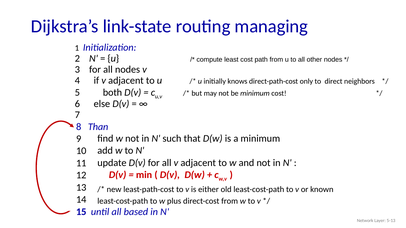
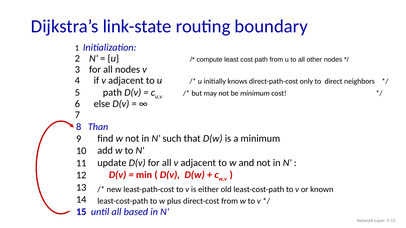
managing: managing -> boundary
5 both: both -> path
